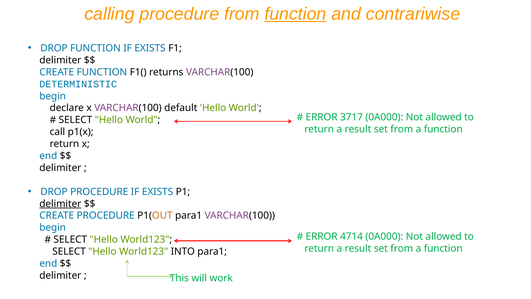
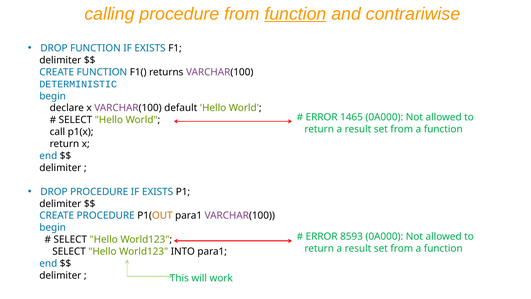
3717: 3717 -> 1465
delimiter at (60, 204) underline: present -> none
4714: 4714 -> 8593
